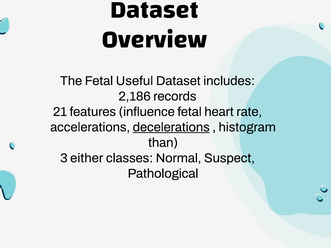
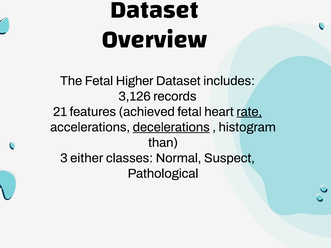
Useful: Useful -> Higher
2,186: 2,186 -> 3,126
influence: influence -> achieved
rate underline: none -> present
